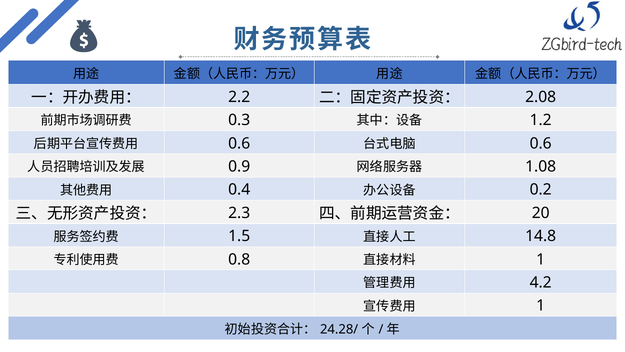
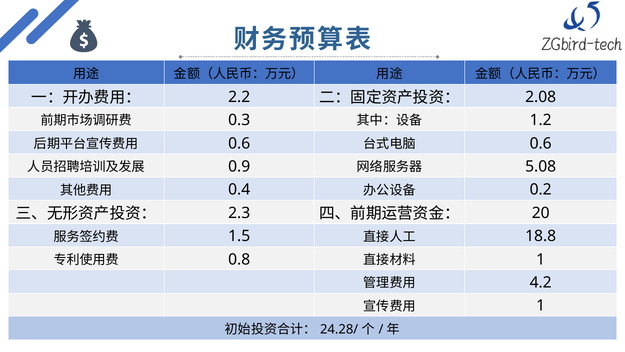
1.08: 1.08 -> 5.08
14.8: 14.8 -> 18.8
